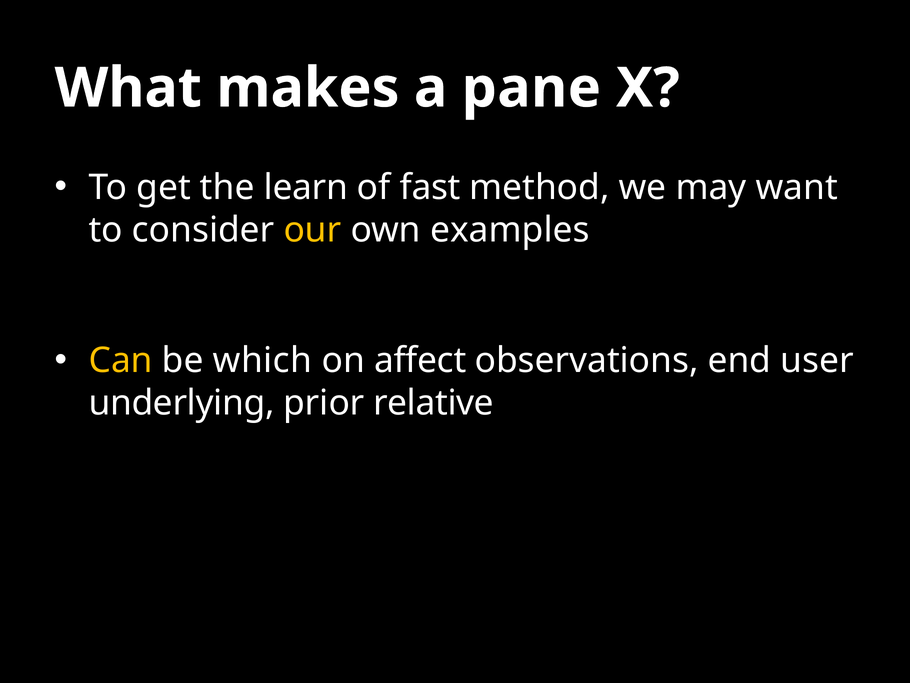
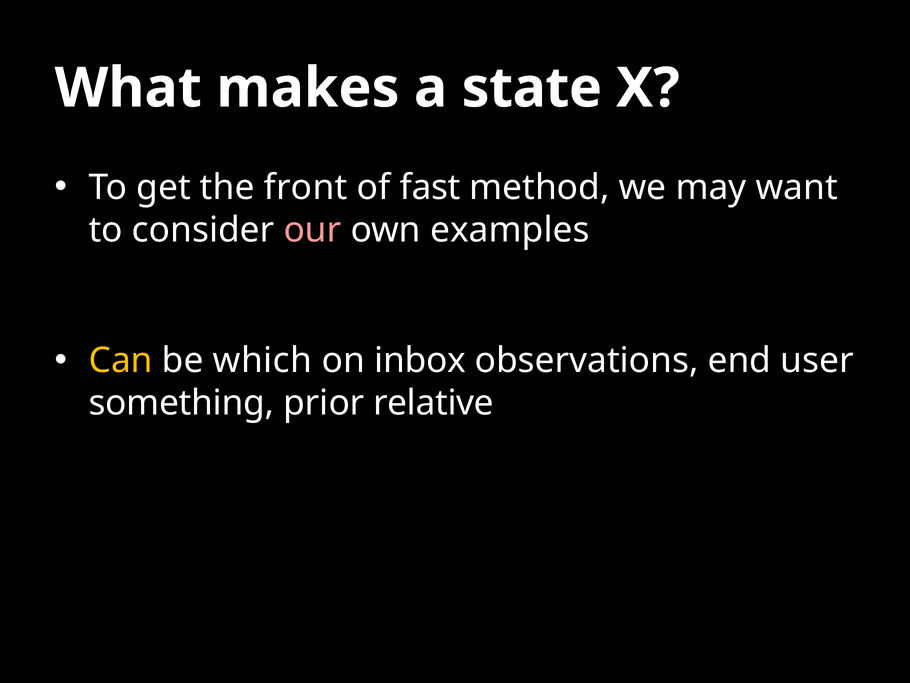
pane: pane -> state
learn: learn -> front
our colour: yellow -> pink
affect: affect -> inbox
underlying: underlying -> something
